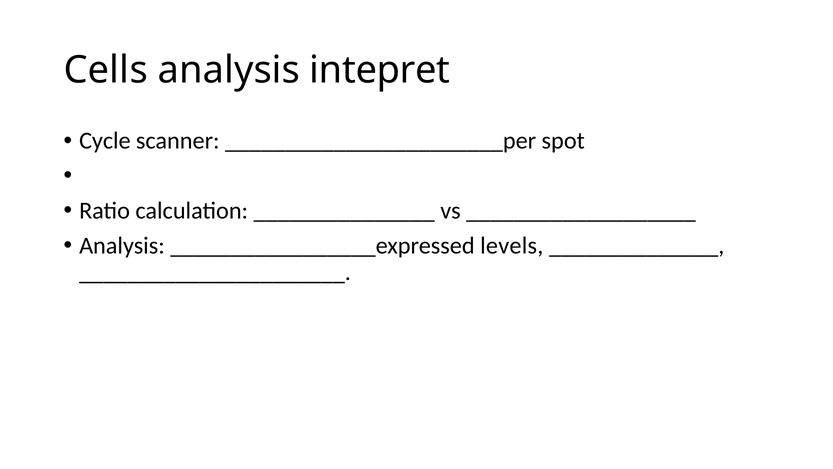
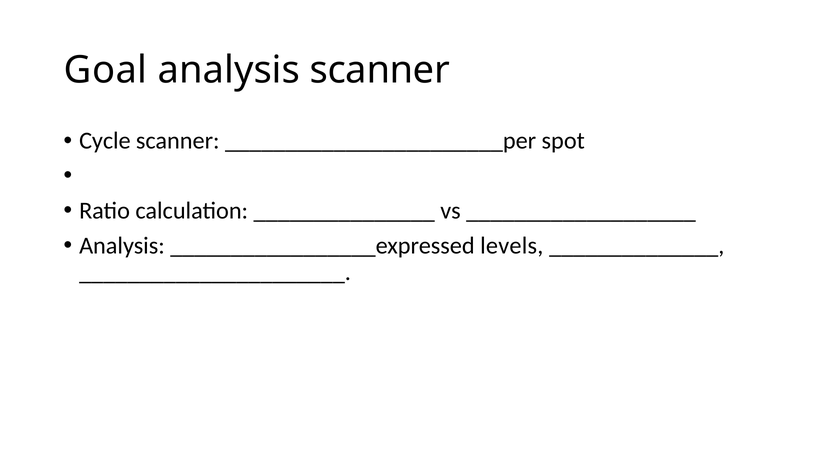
Cells: Cells -> Goal
analysis intepret: intepret -> scanner
